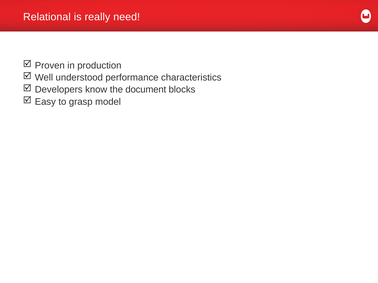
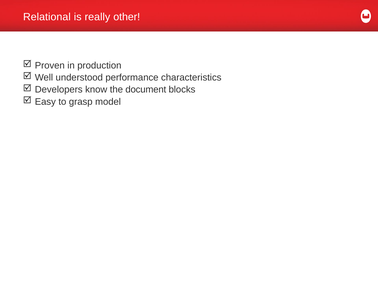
need: need -> other
